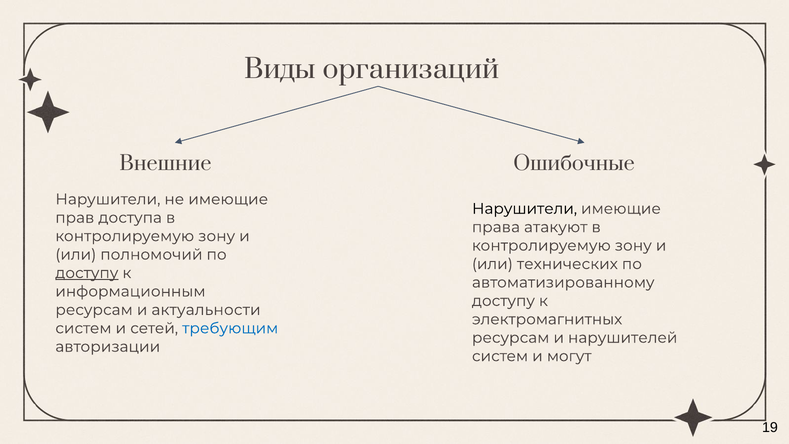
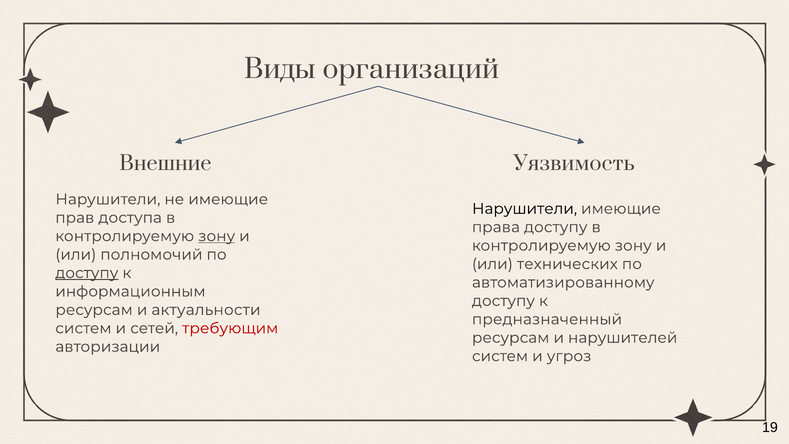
Ошибочные: Ошибочные -> Уязвимость
права атакуют: атакуют -> доступу
зону at (217, 236) underline: none -> present
электромагнитных: электромагнитных -> предназначенный
требующим colour: blue -> red
могут: могут -> угроз
